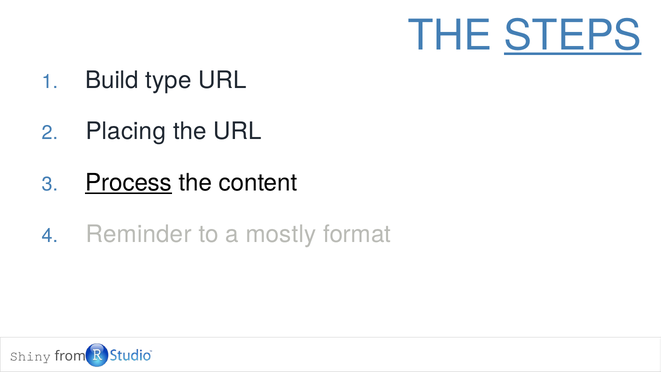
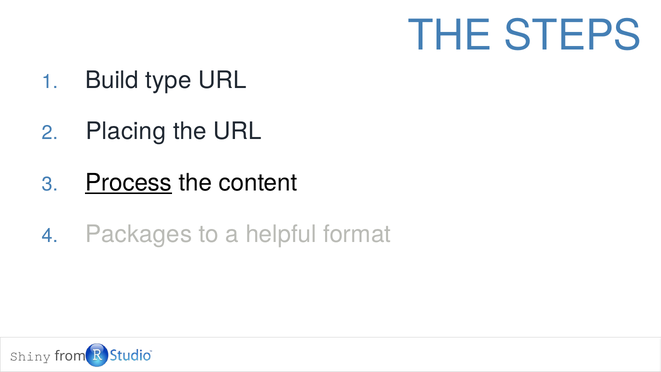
STEPS underline: present -> none
Reminder: Reminder -> Packages
mostly: mostly -> helpful
